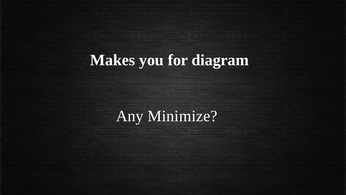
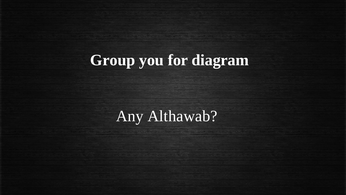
Makes: Makes -> Group
Minimize: Minimize -> Althawab
